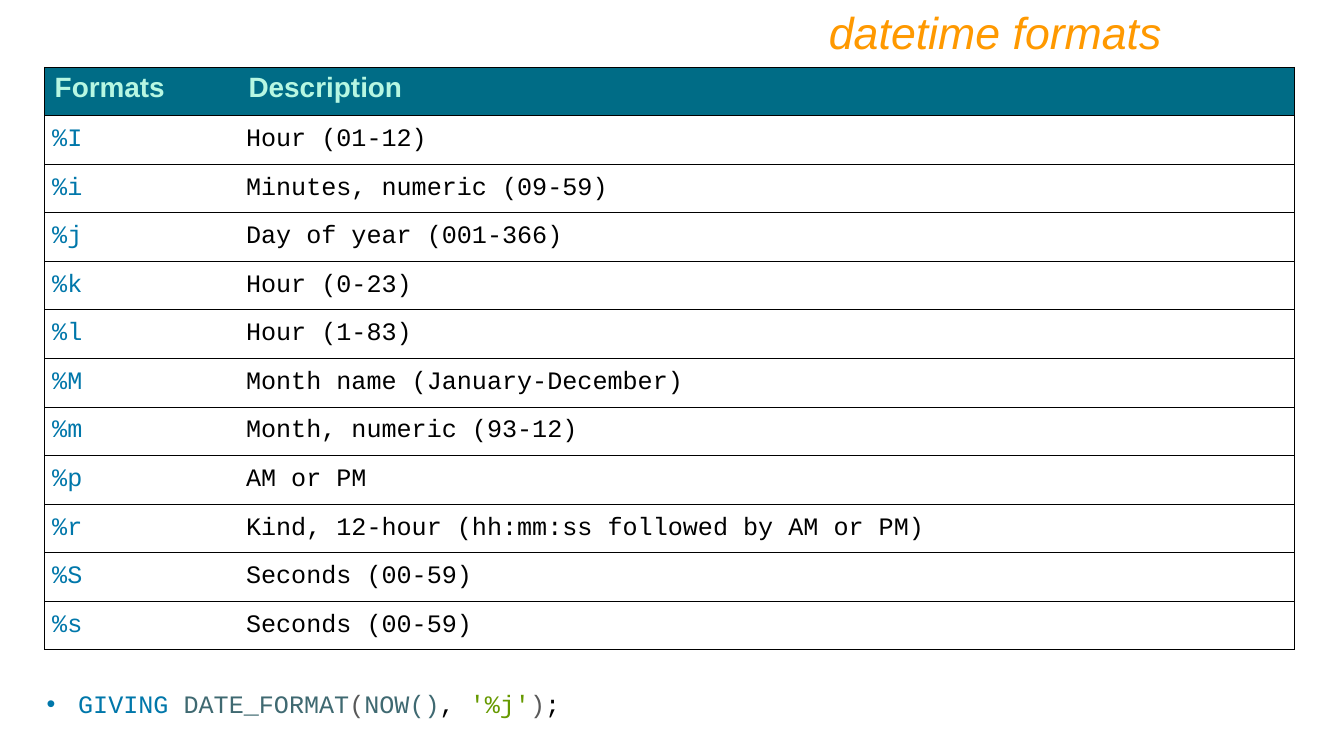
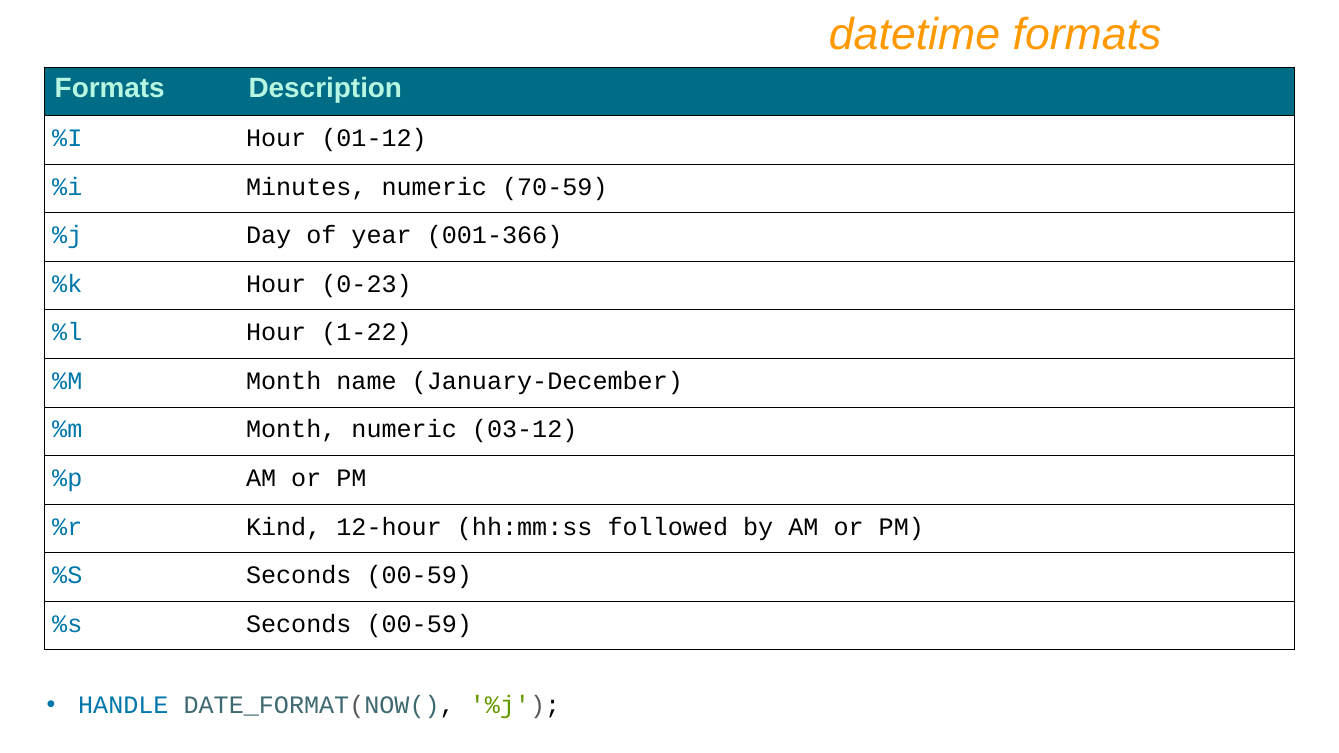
09-59: 09-59 -> 70-59
1-83: 1-83 -> 1-22
93-12: 93-12 -> 03-12
GIVING: GIVING -> HANDLE
